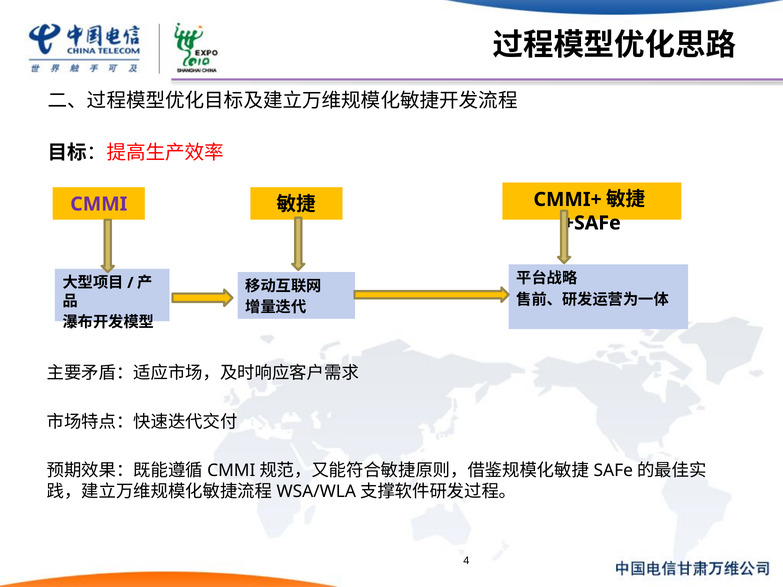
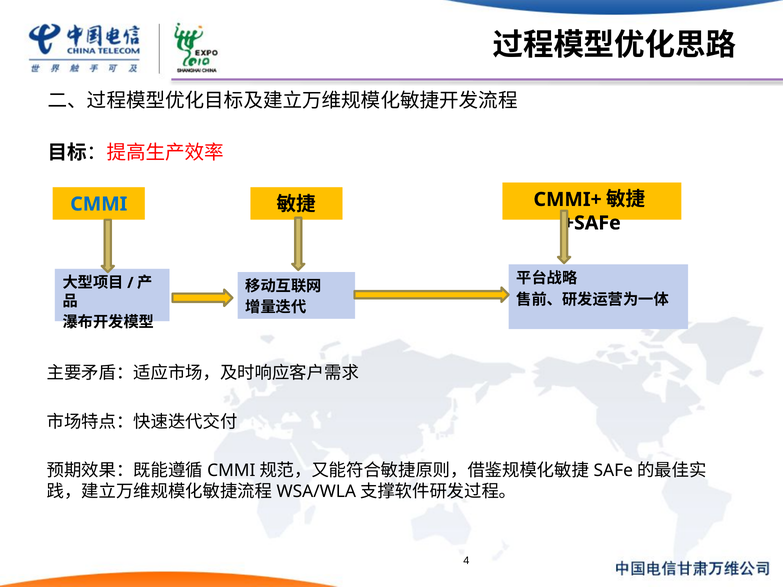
CMMI colour: purple -> blue
